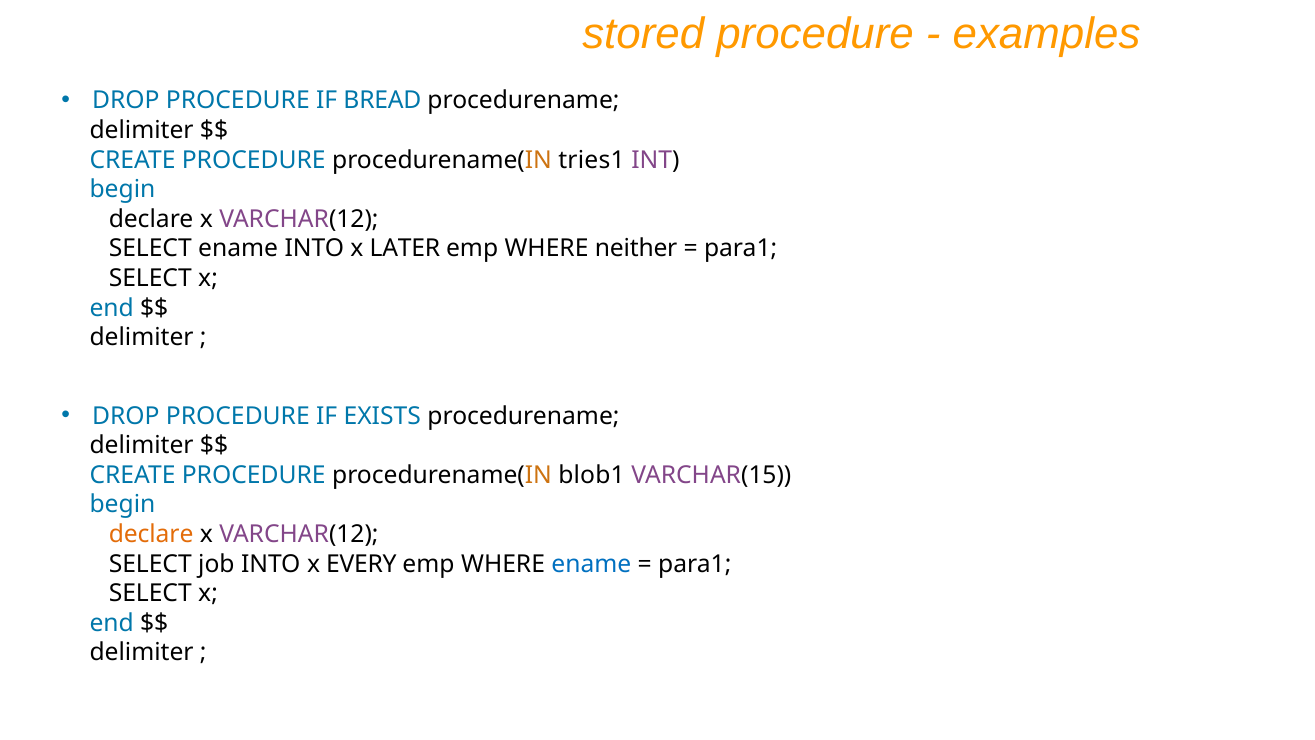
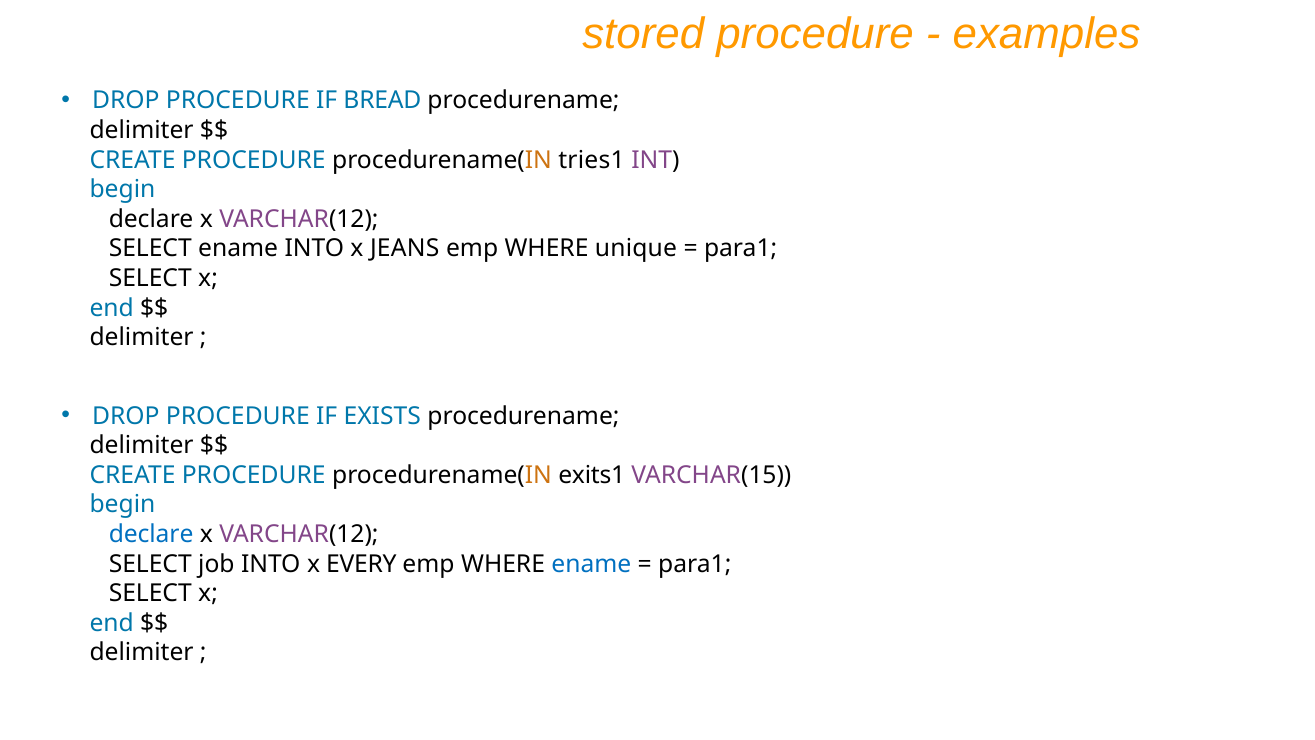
LATER: LATER -> JEANS
neither: neither -> unique
blob1: blob1 -> exits1
declare at (151, 534) colour: orange -> blue
